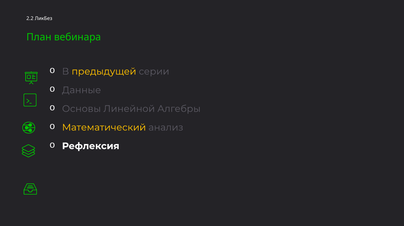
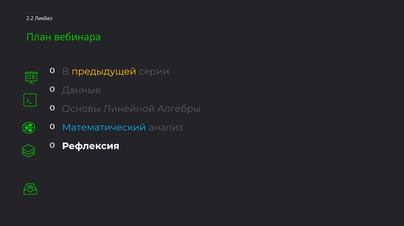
Математический colour: yellow -> light blue
